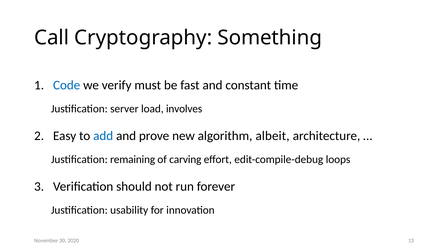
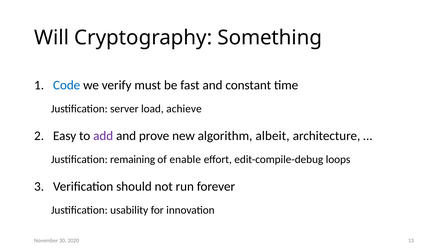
Call: Call -> Will
involves: involves -> achieve
add colour: blue -> purple
carving: carving -> enable
